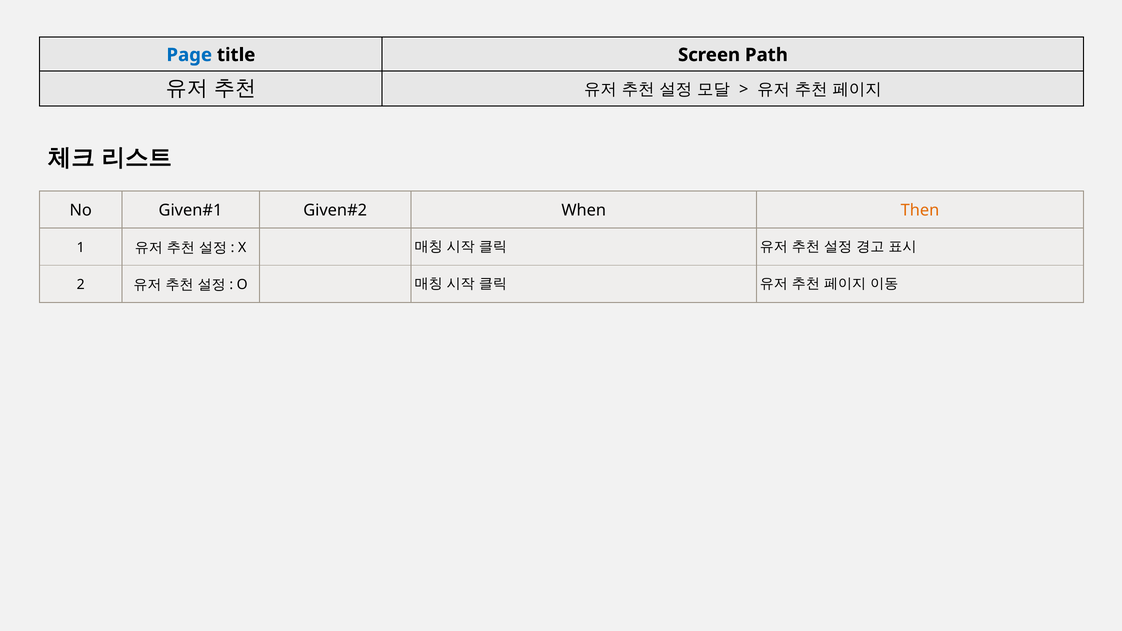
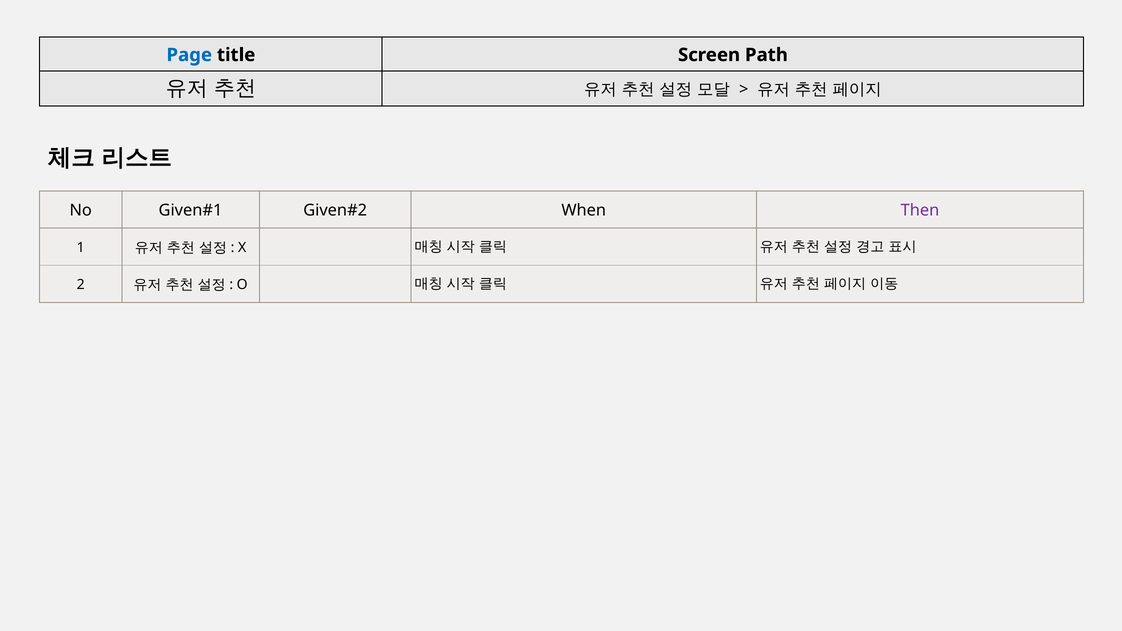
Then colour: orange -> purple
